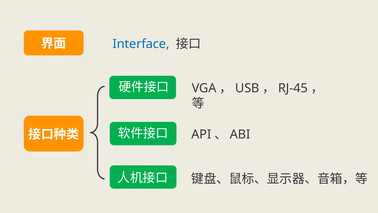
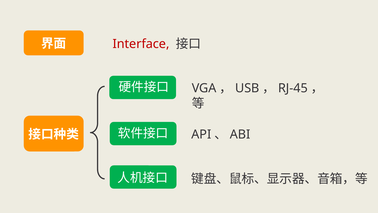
Interface colour: blue -> red
